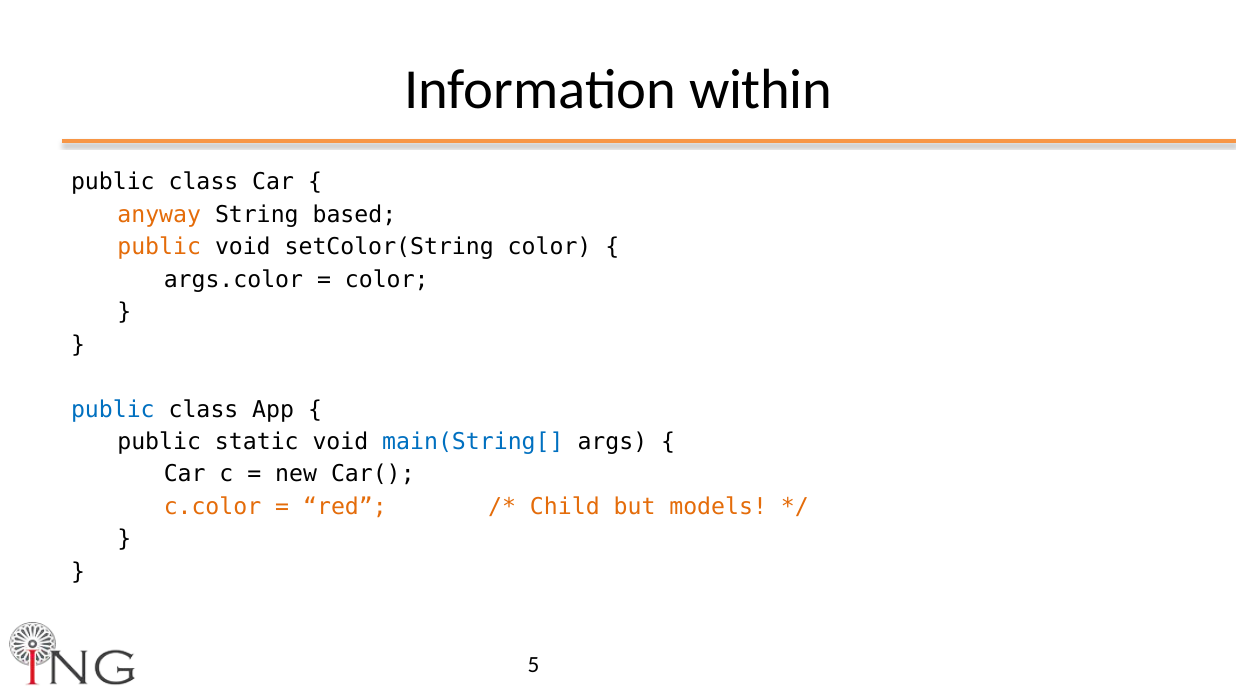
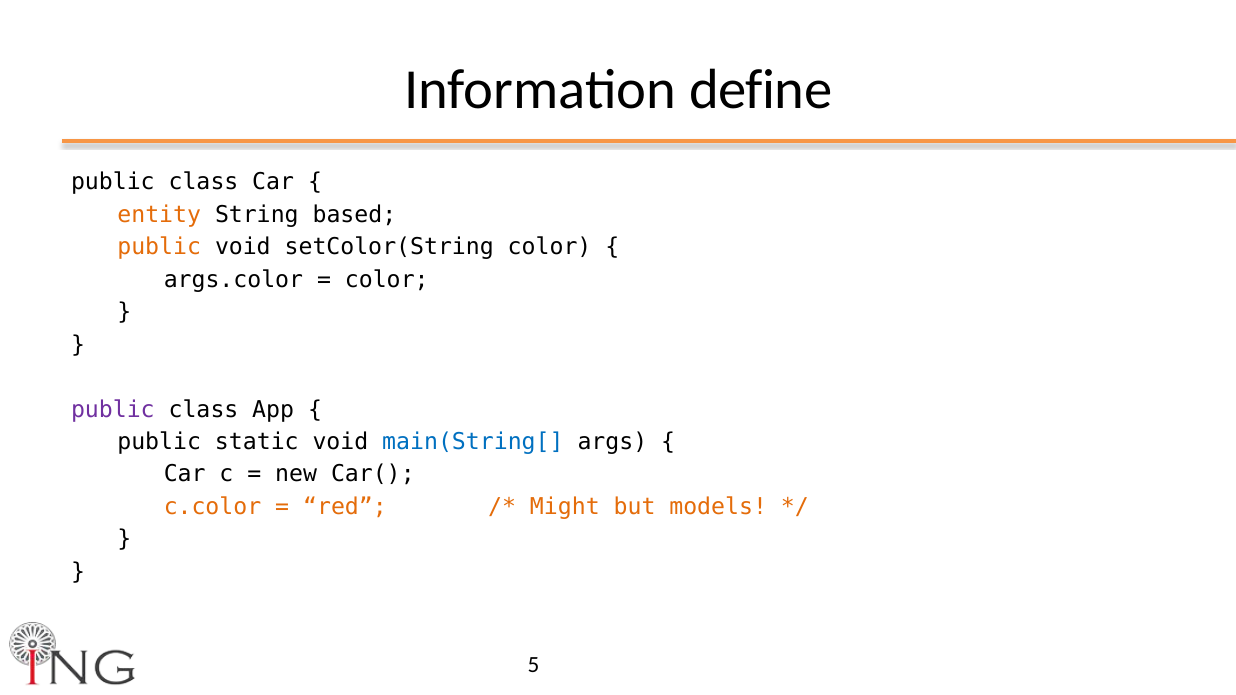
within: within -> define
anyway: anyway -> entity
public at (113, 409) colour: blue -> purple
Child: Child -> Might
